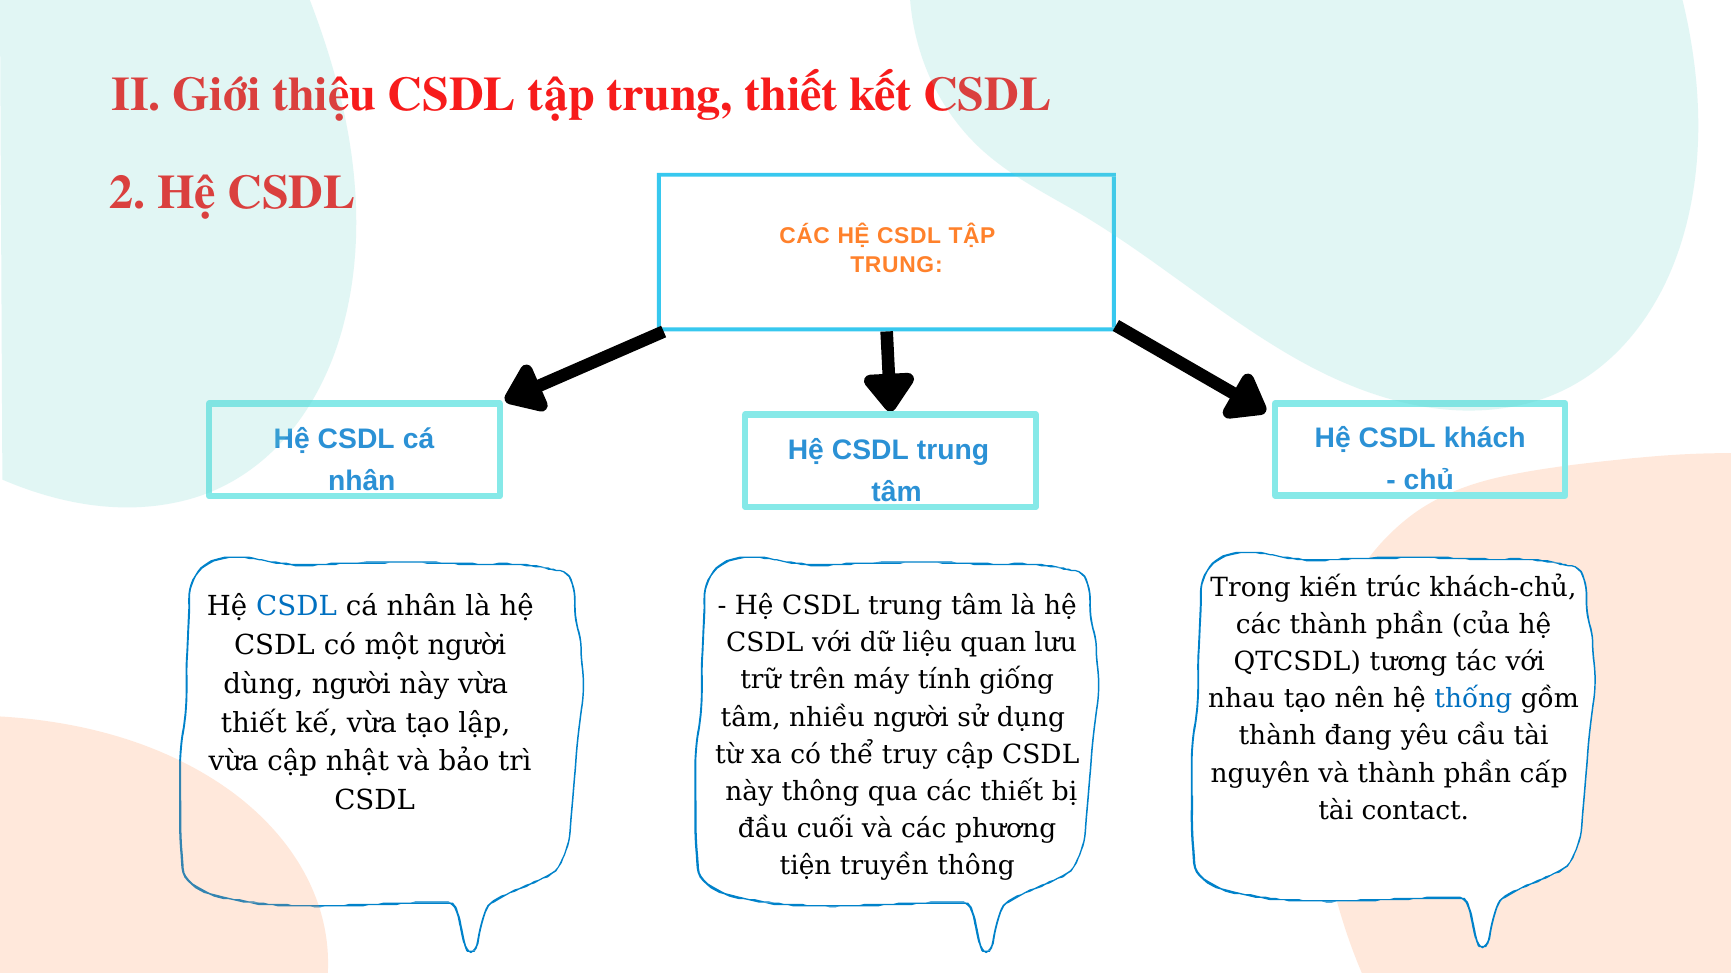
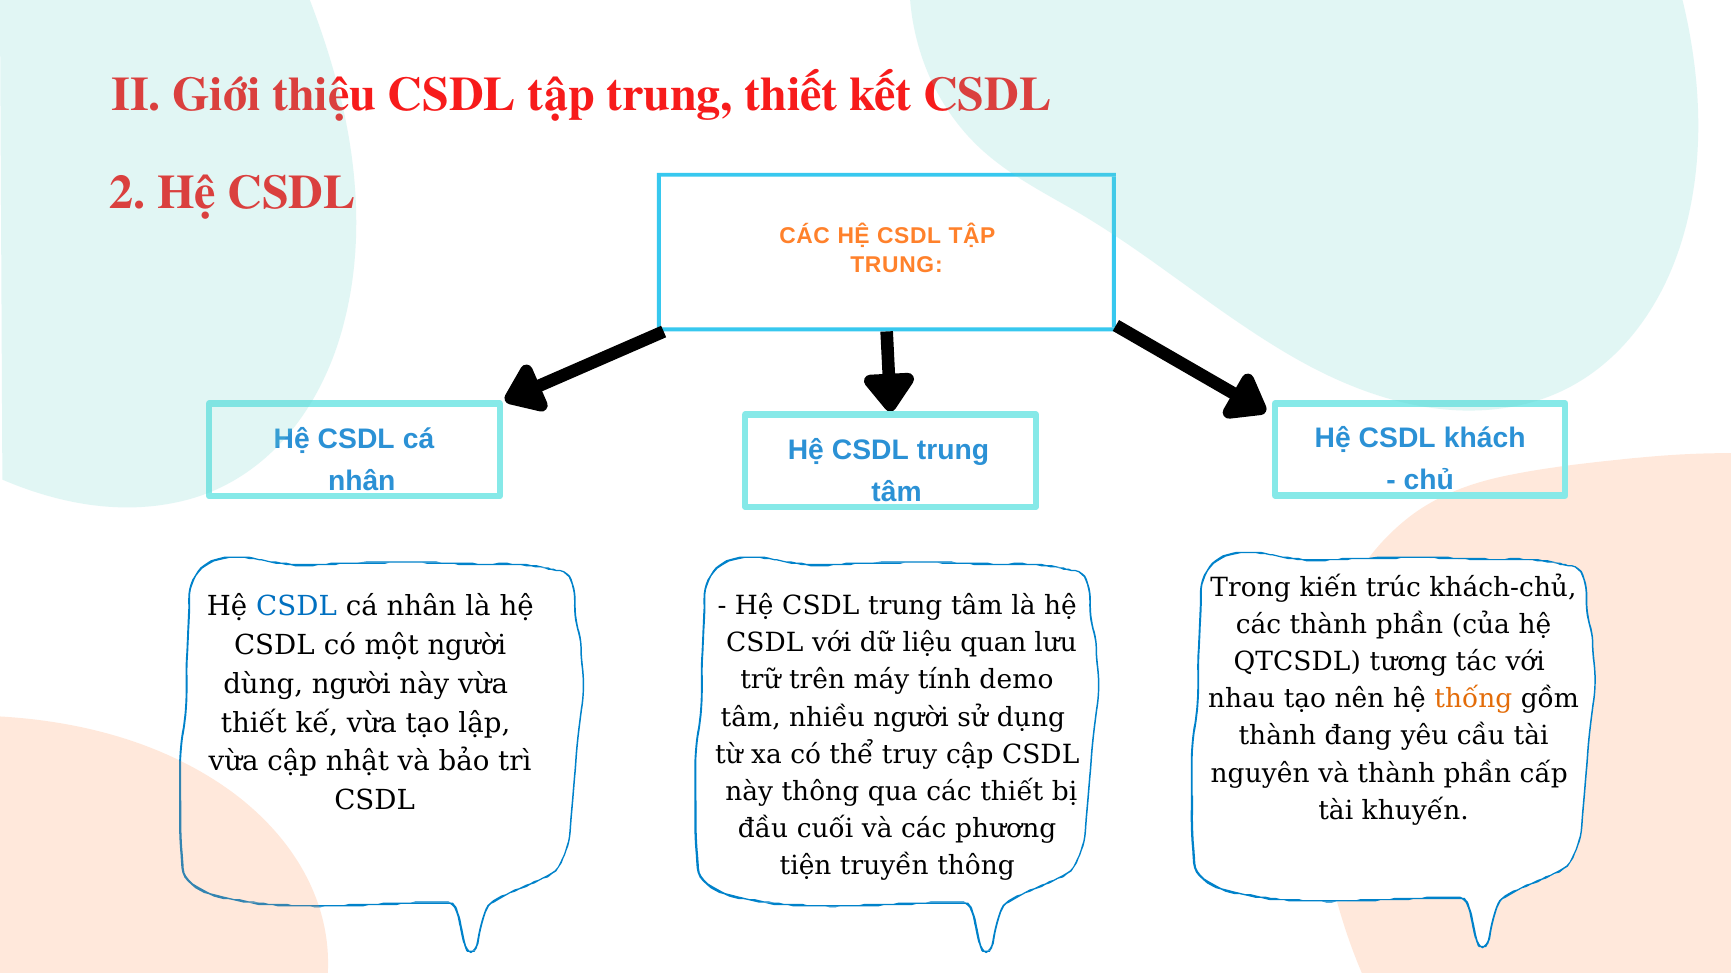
giống: giống -> demo
thống colour: blue -> orange
contact: contact -> khuyến
